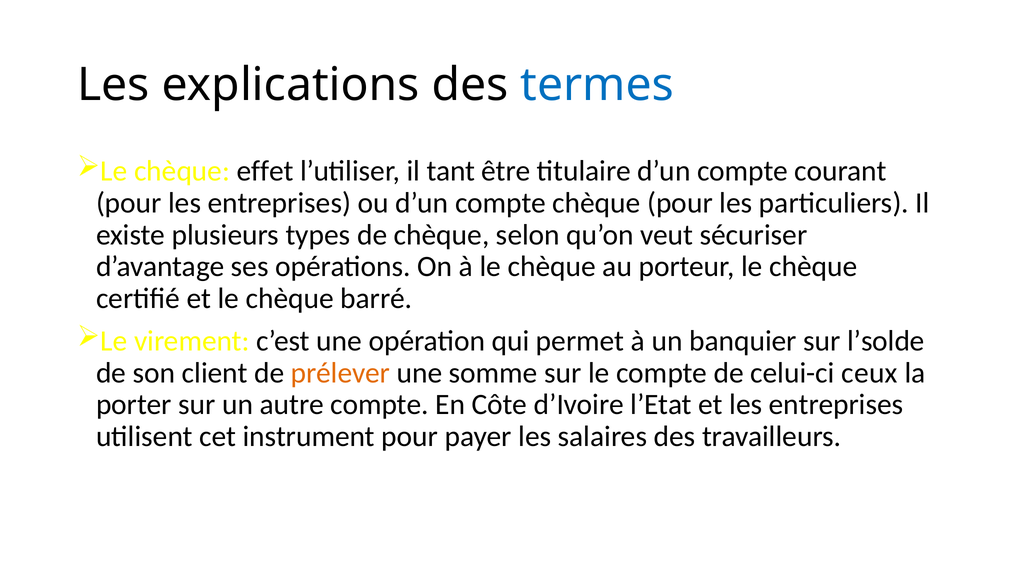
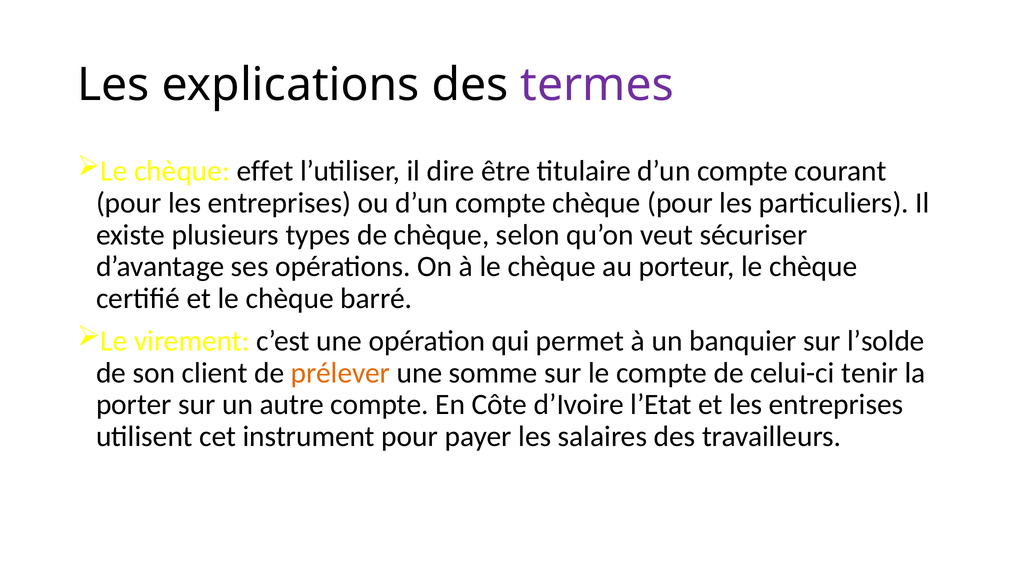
termes colour: blue -> purple
tant: tant -> dire
ceux: ceux -> tenir
